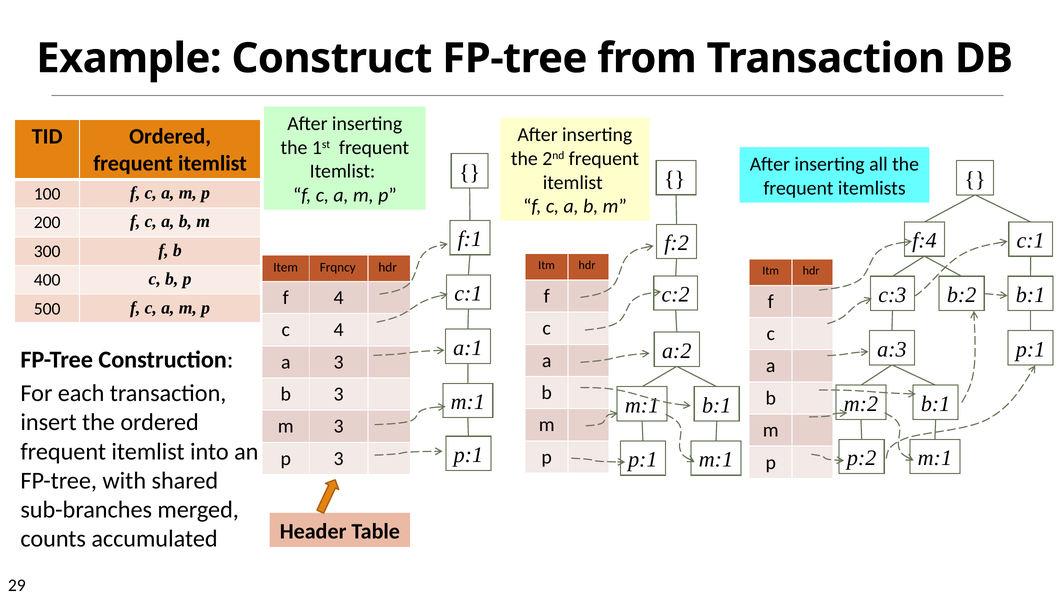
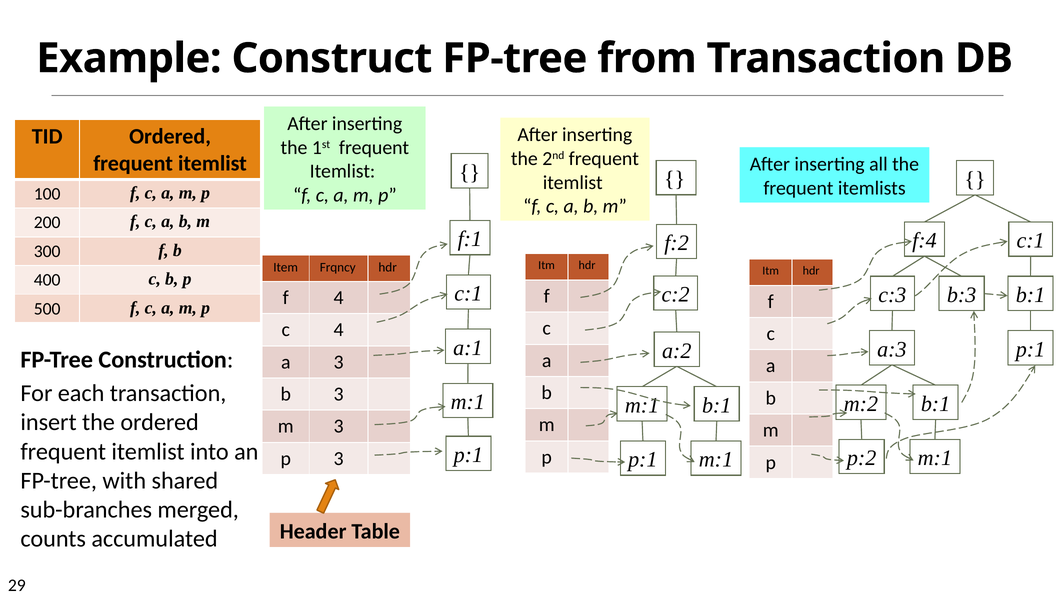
b:2: b:2 -> b:3
